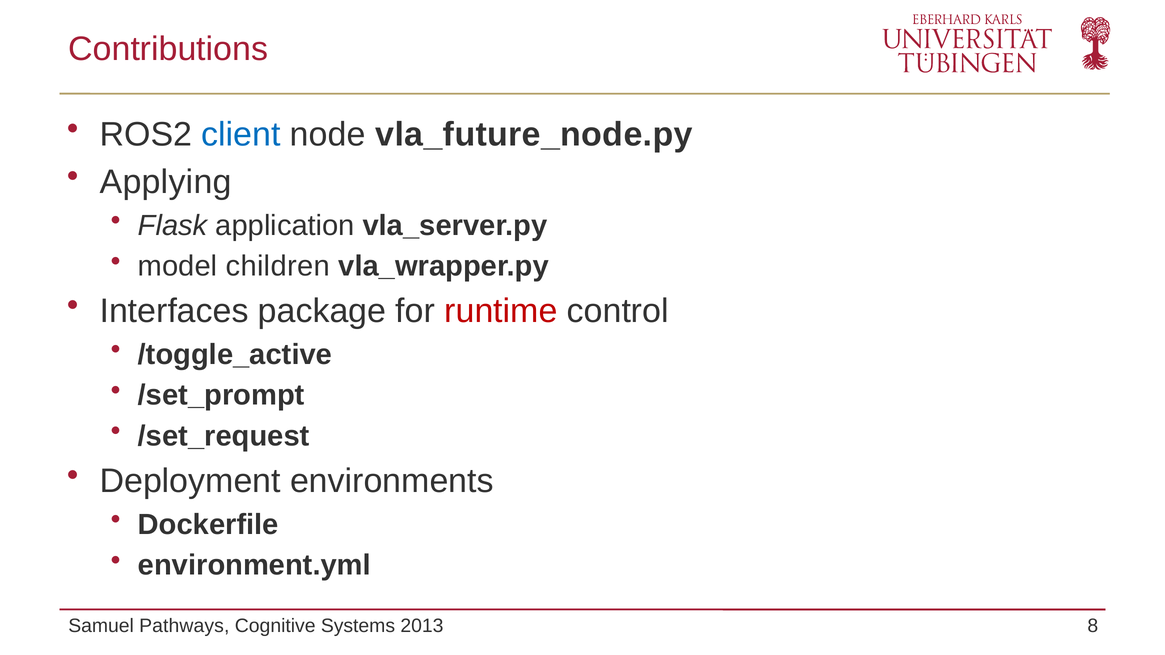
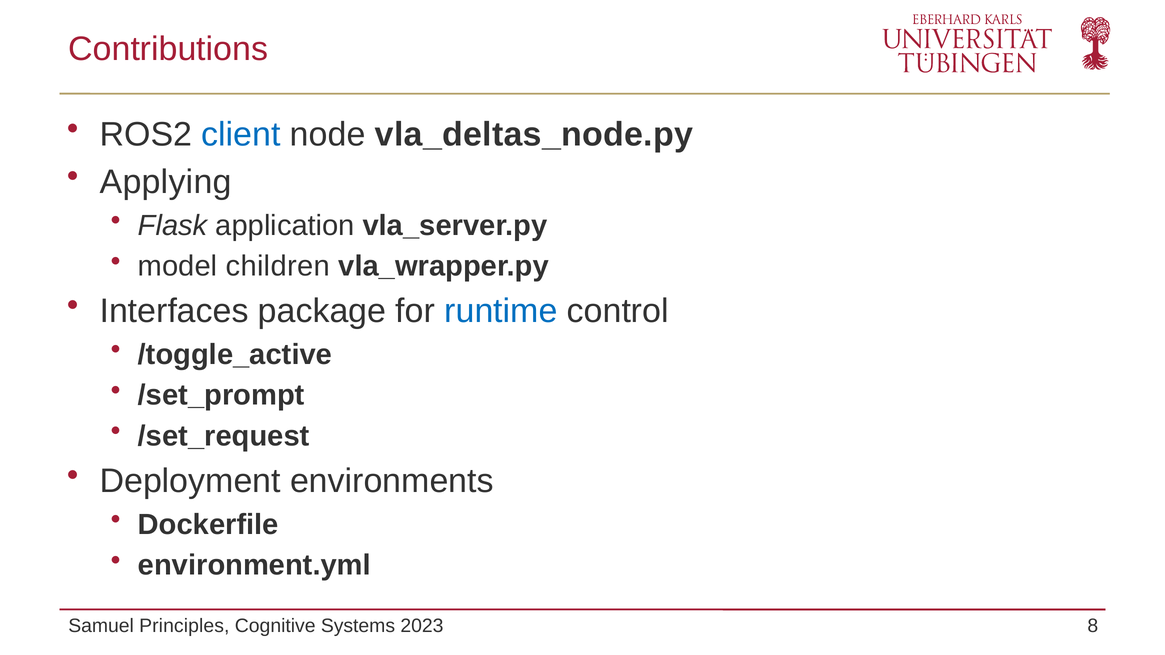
vla_future_node.py: vla_future_node.py -> vla_deltas_node.py
runtime colour: red -> blue
Pathways: Pathways -> Principles
2013: 2013 -> 2023
